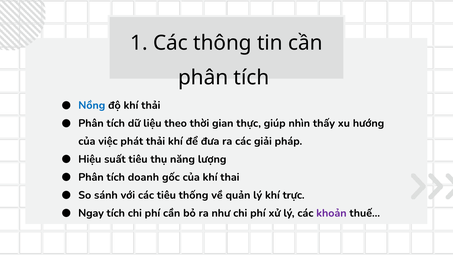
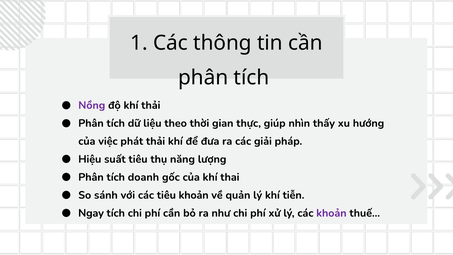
Nồng colour: blue -> purple
tiêu thống: thống -> khoản
trực: trực -> tiễn
